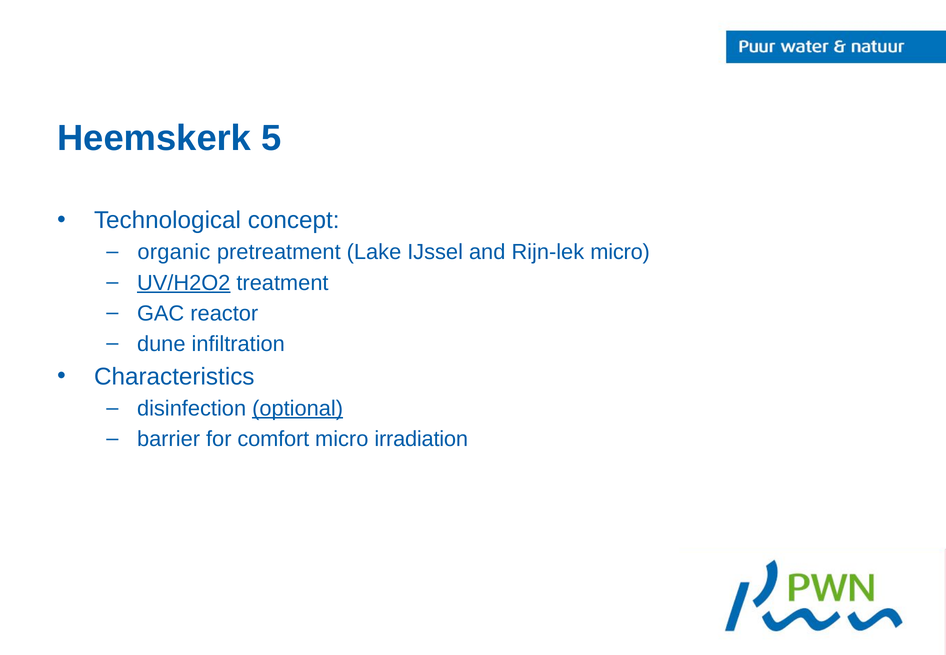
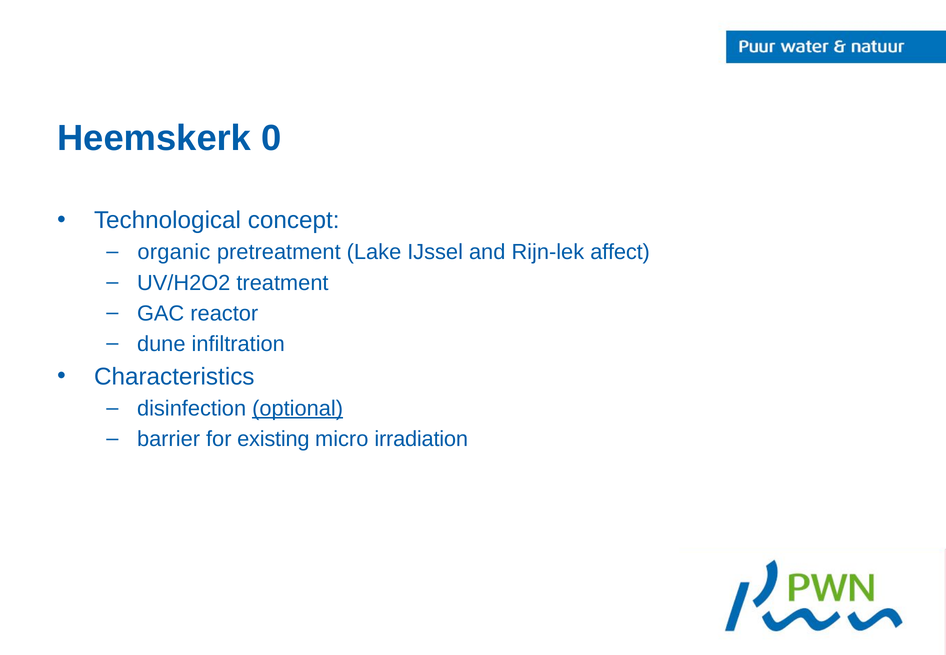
5: 5 -> 0
Rijn-lek micro: micro -> affect
UV/H2O2 underline: present -> none
comfort: comfort -> existing
